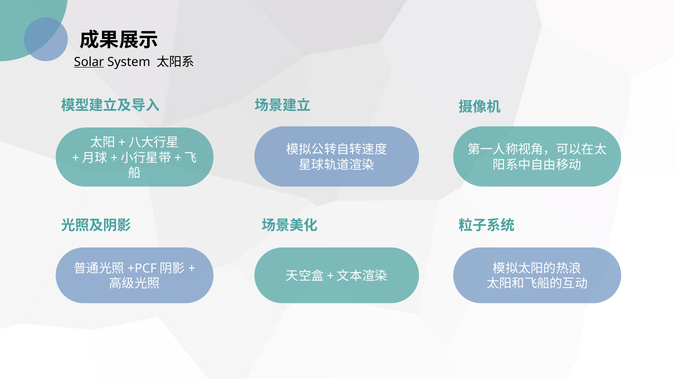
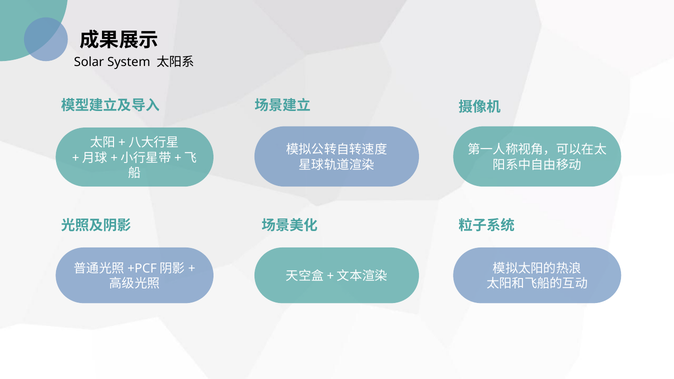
Solar underline: present -> none
